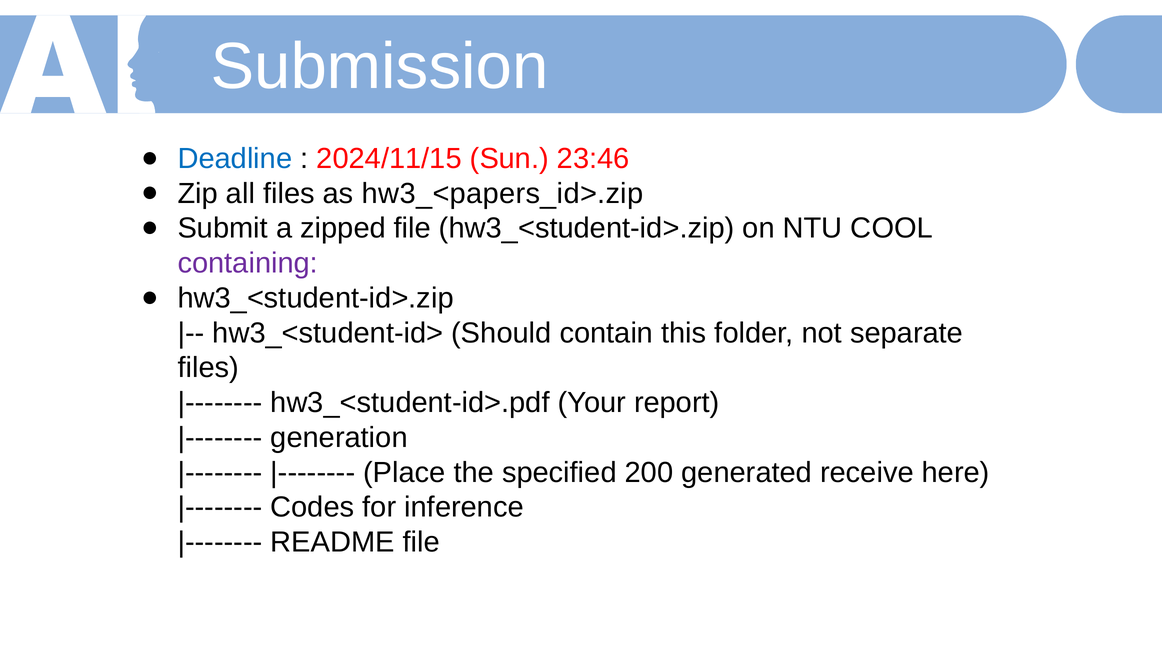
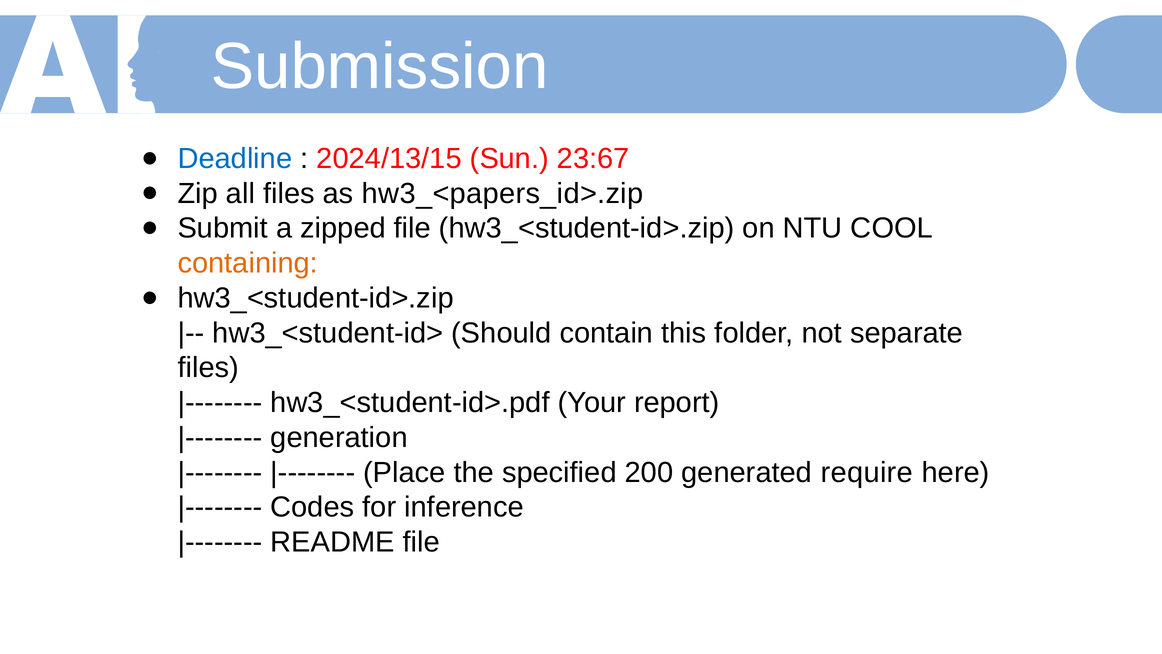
2024/11/15: 2024/11/15 -> 2024/13/15
23:46: 23:46 -> 23:67
containing colour: purple -> orange
receive: receive -> require
